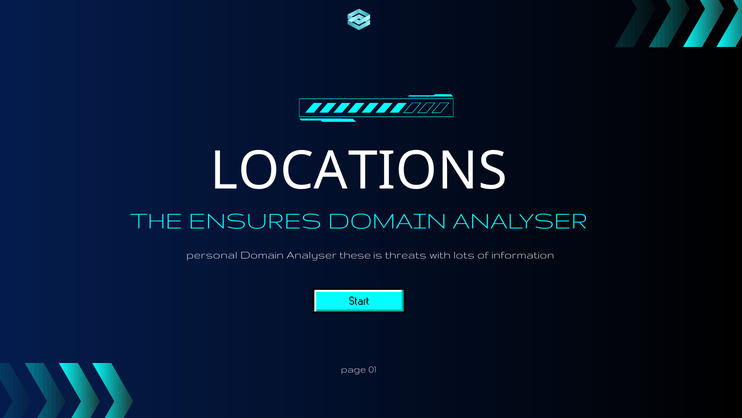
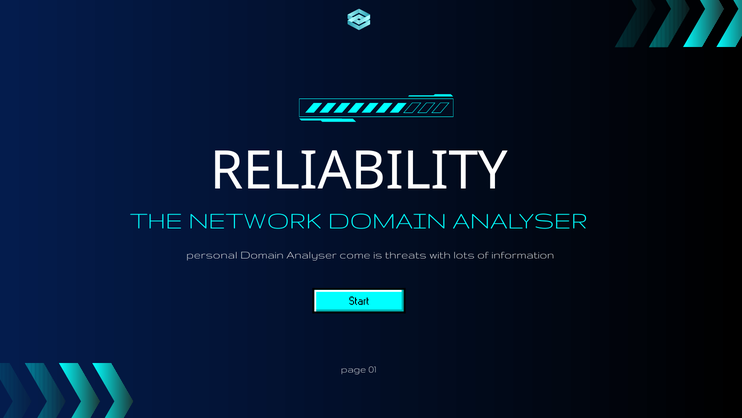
LOCATIONS: LOCATIONS -> RELIABILITY
ENSURES: ENSURES -> NETWORK
these: these -> come
